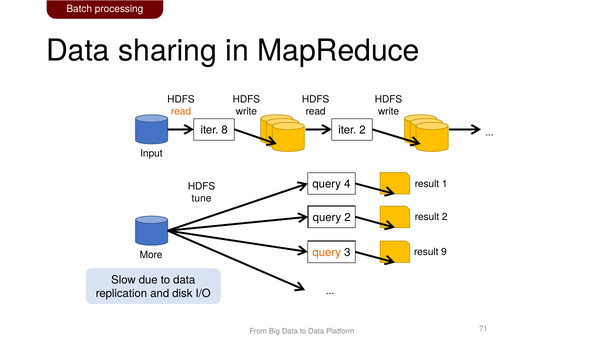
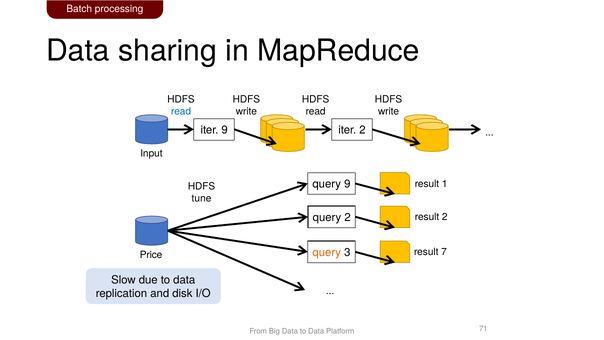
read at (181, 112) colour: orange -> blue
iter 8: 8 -> 9
query 4: 4 -> 9
9: 9 -> 7
More: More -> Price
